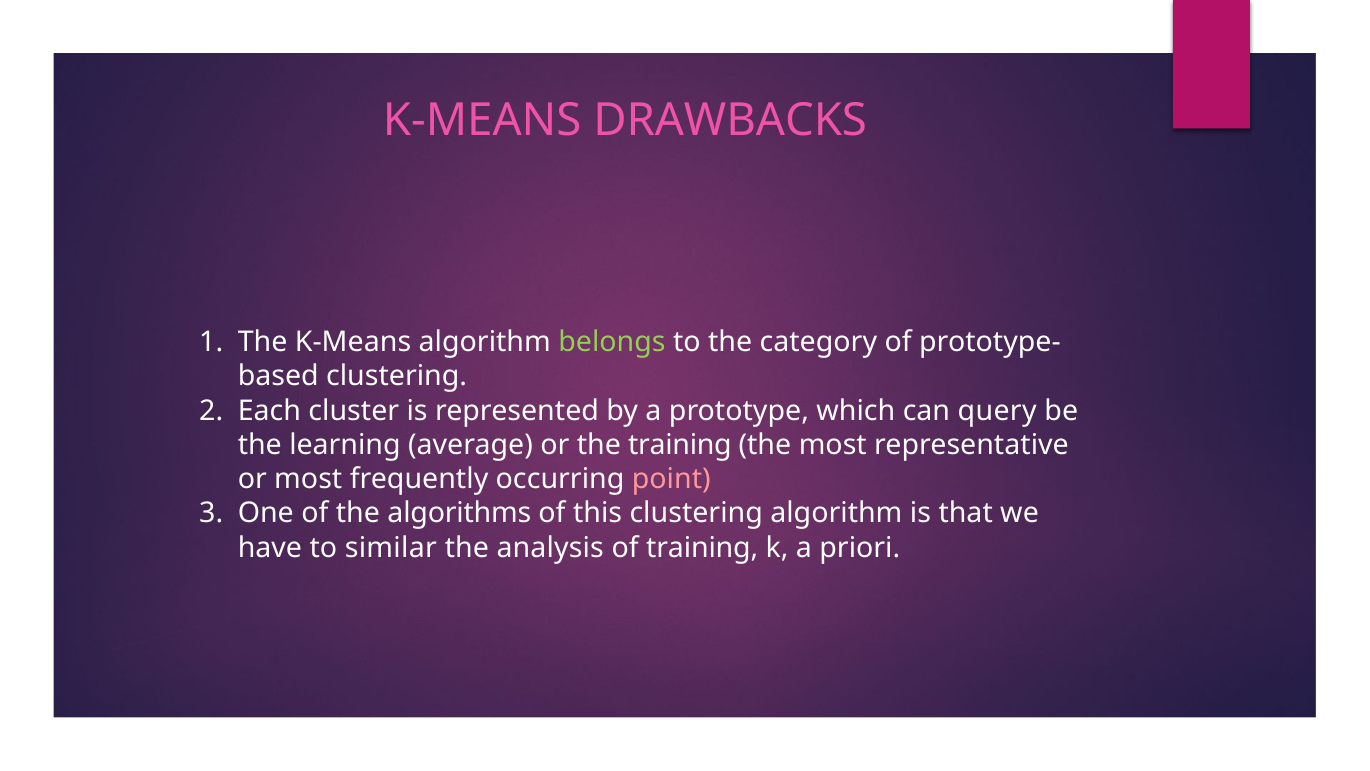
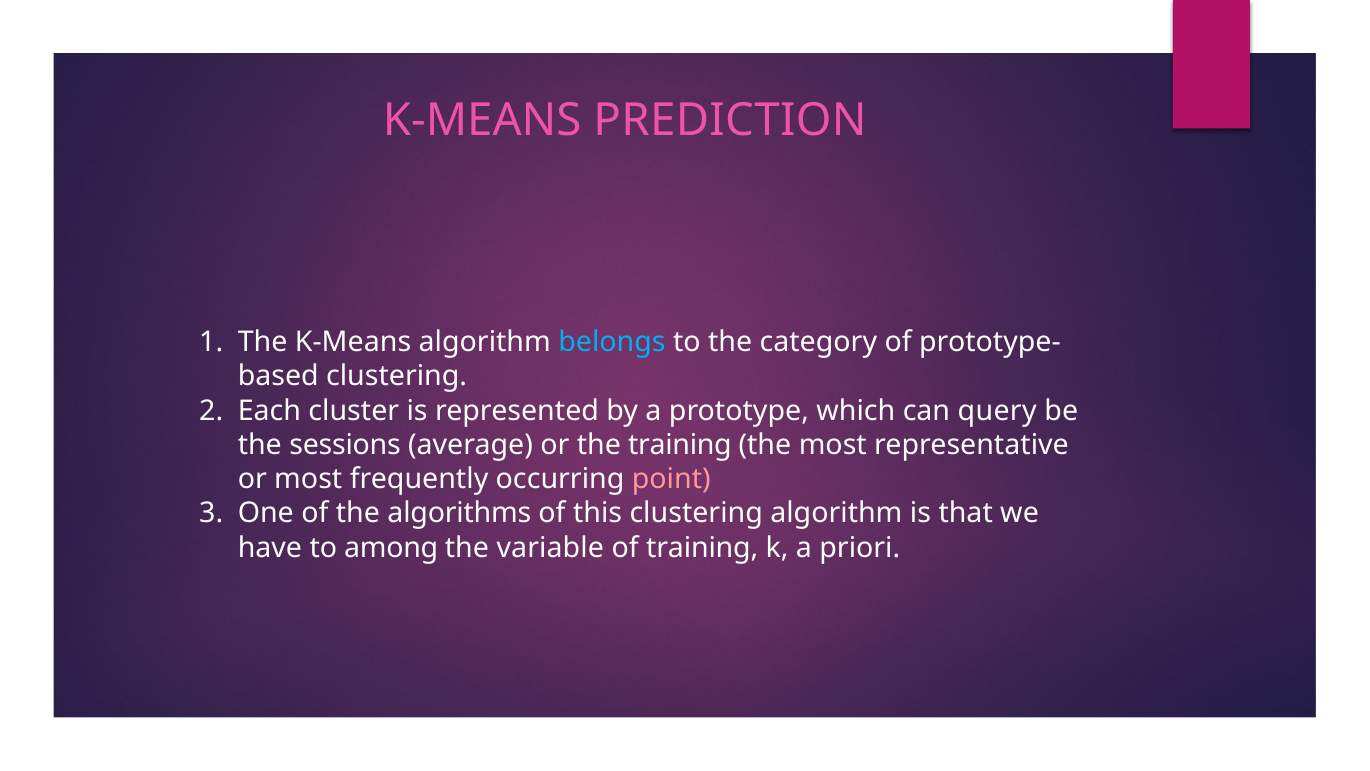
DRAWBACKS: DRAWBACKS -> PREDICTION
belongs colour: light green -> light blue
learning: learning -> sessions
similar: similar -> among
analysis: analysis -> variable
